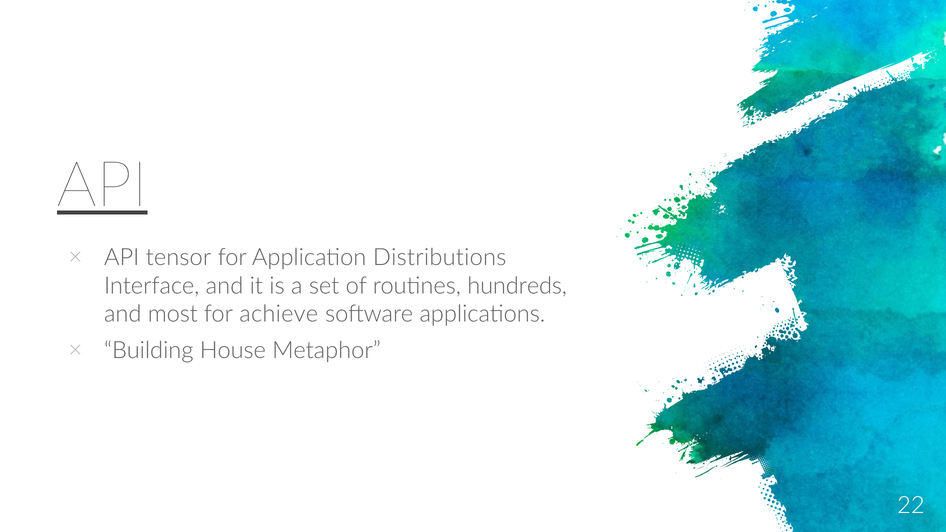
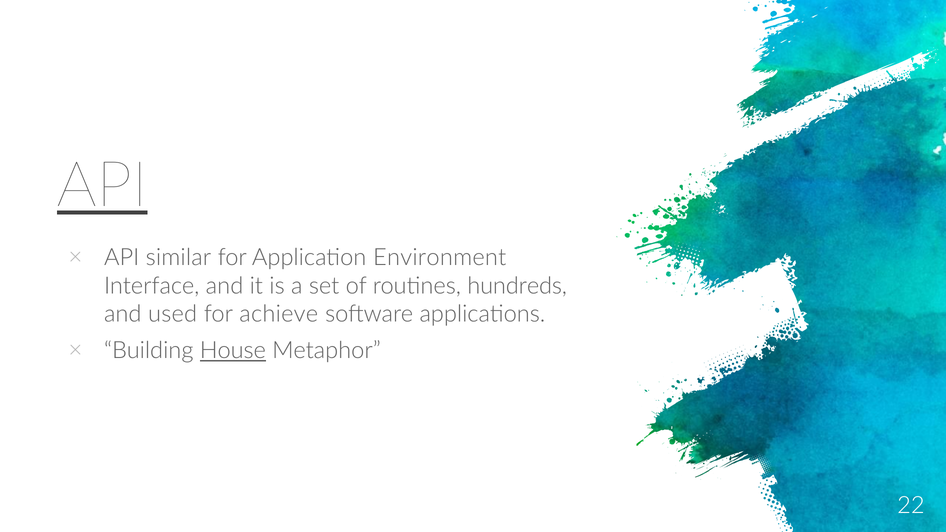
tensor: tensor -> similar
Distributions: Distributions -> Environment
most: most -> used
House underline: none -> present
